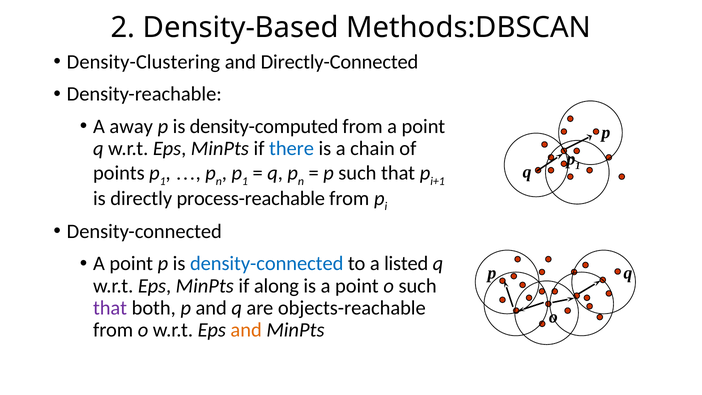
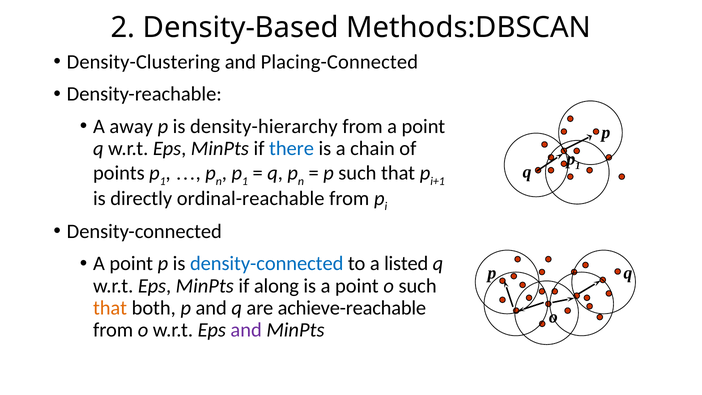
Directly-Connected: Directly-Connected -> Placing-Connected
density-computed: density-computed -> density-hierarchy
process-reachable: process-reachable -> ordinal-reachable
that at (110, 308) colour: purple -> orange
objects-reachable: objects-reachable -> achieve-reachable
and at (246, 330) colour: orange -> purple
